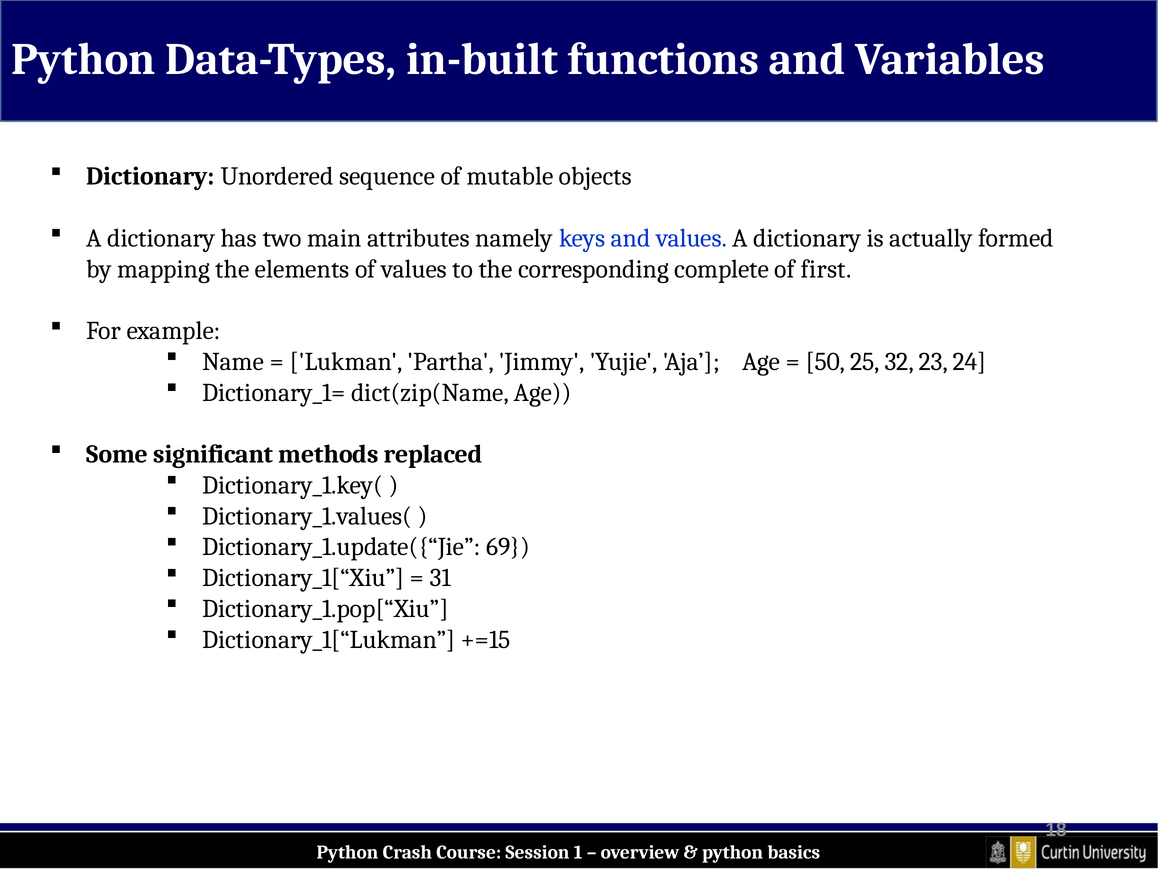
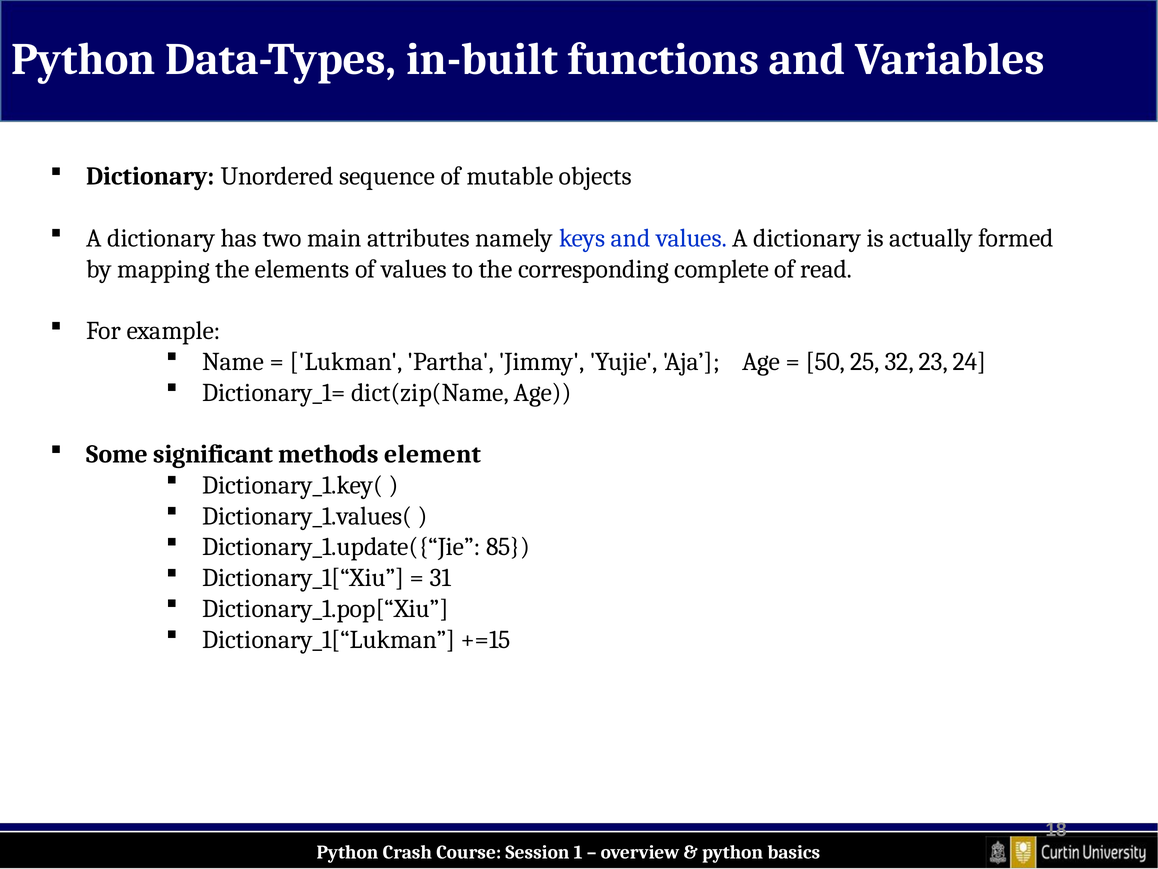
first: first -> read
replaced: replaced -> element
69: 69 -> 85
